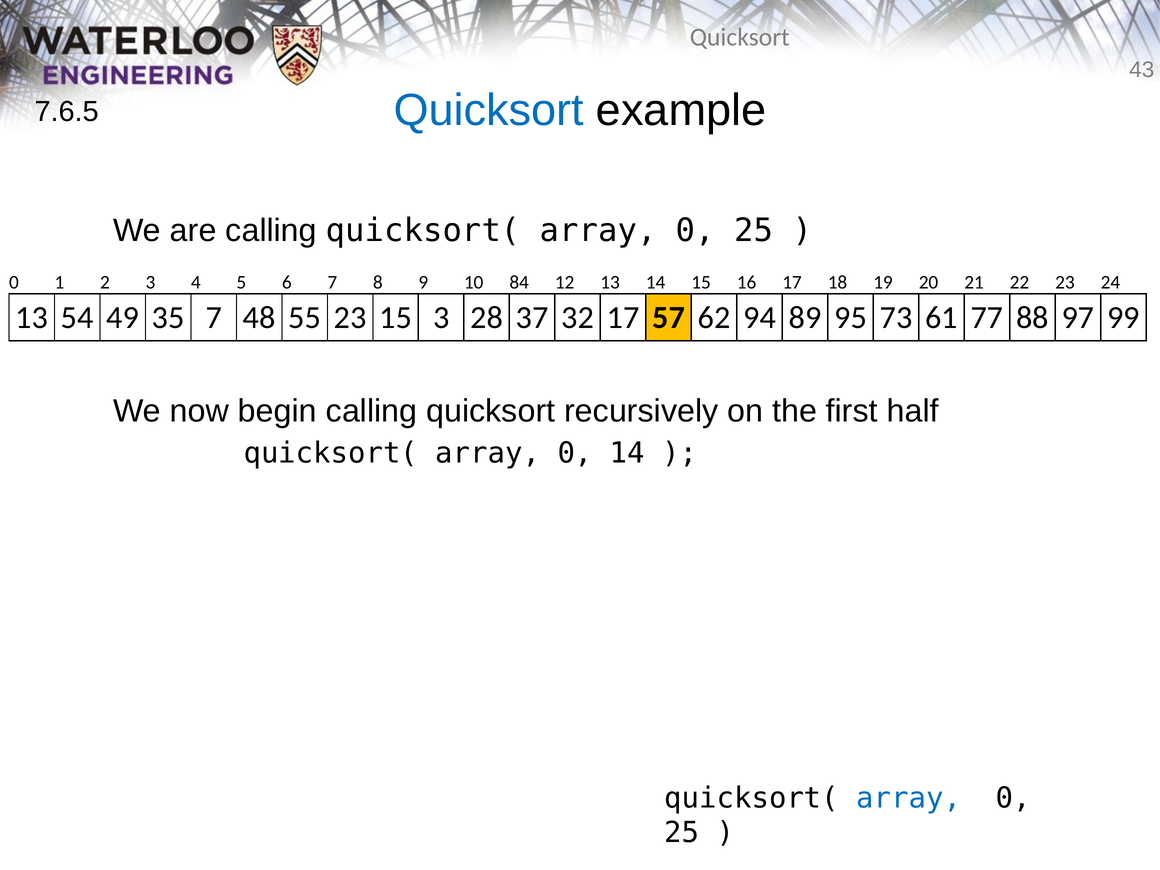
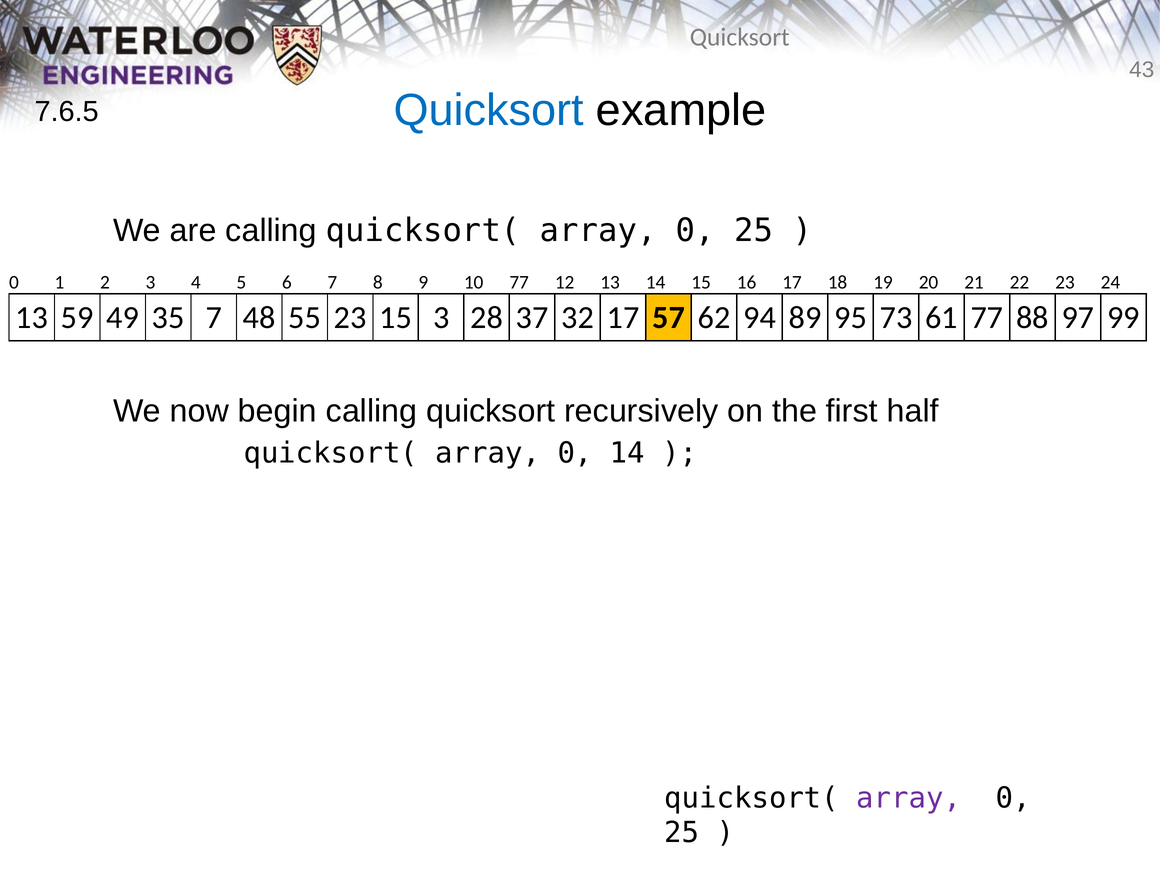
10 84: 84 -> 77
54: 54 -> 59
array at (909, 798) colour: blue -> purple
